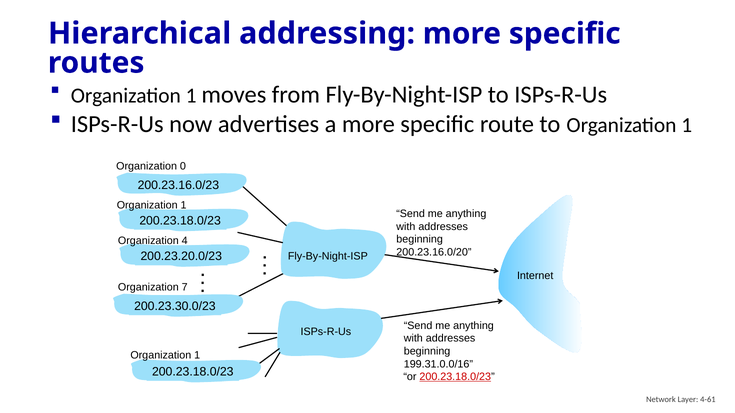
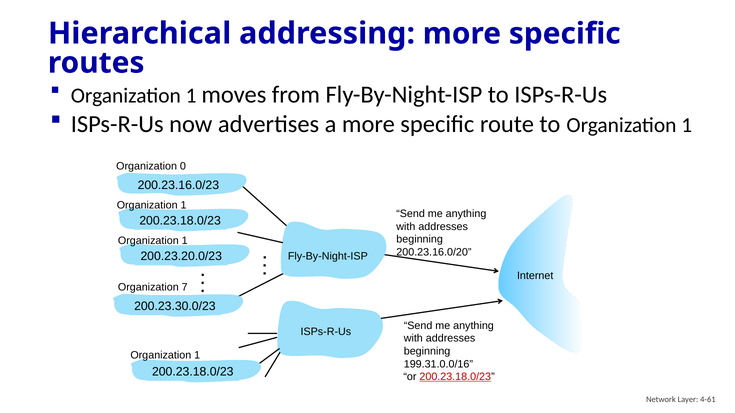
4 at (185, 241): 4 -> 1
